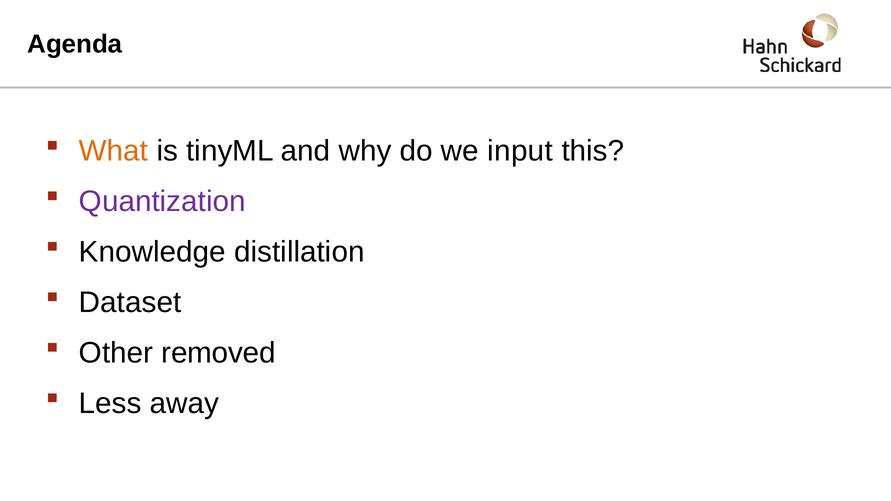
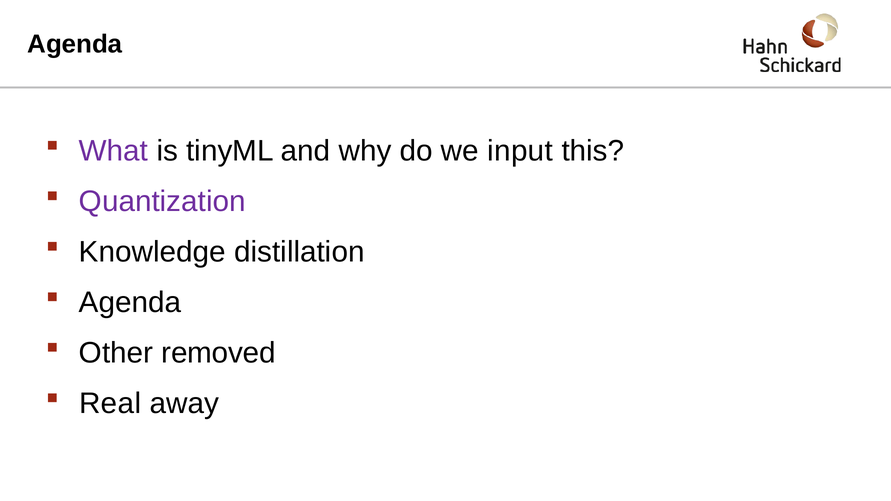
What colour: orange -> purple
Dataset at (130, 303): Dataset -> Agenda
Less: Less -> Real
